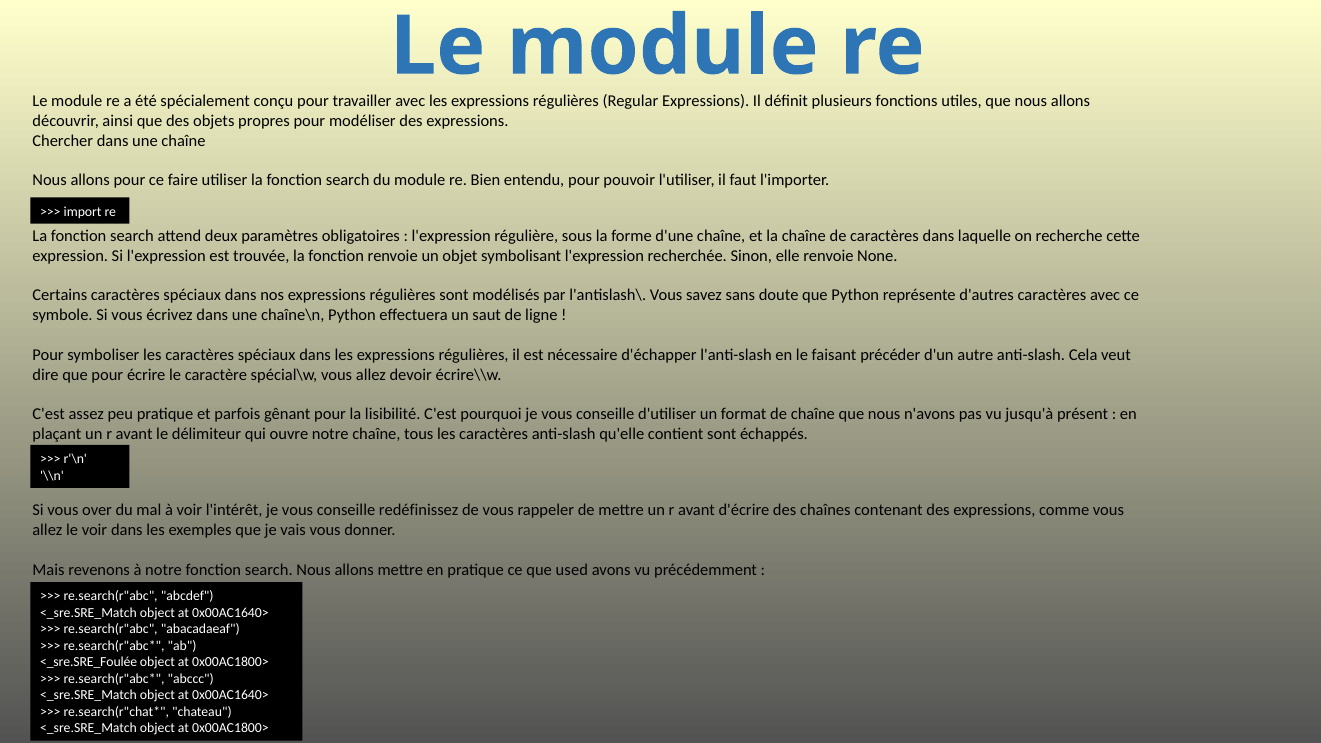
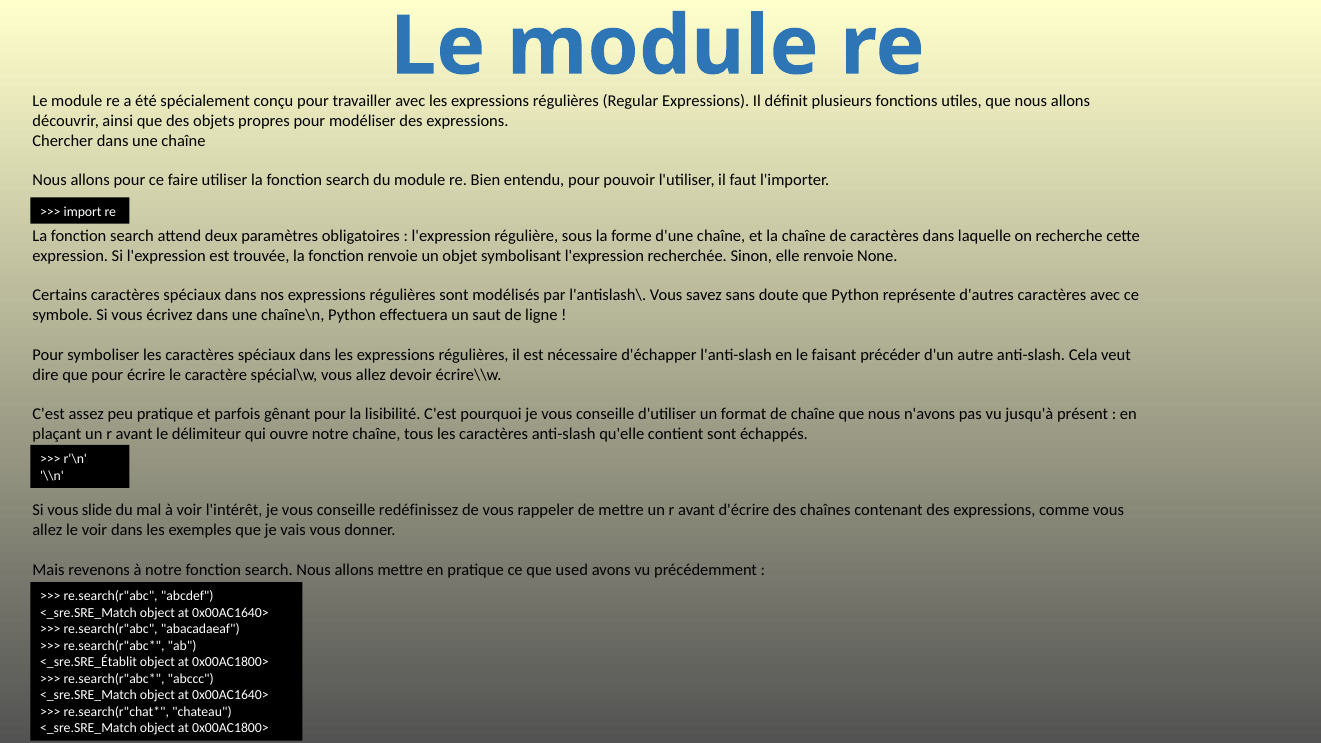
over: over -> slide
<_sre.SRE_Foulée: <_sre.SRE_Foulée -> <_sre.SRE_Établit
